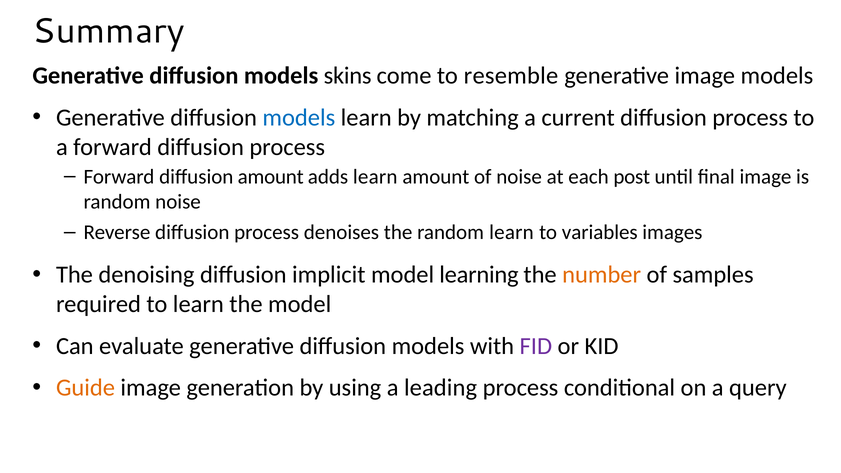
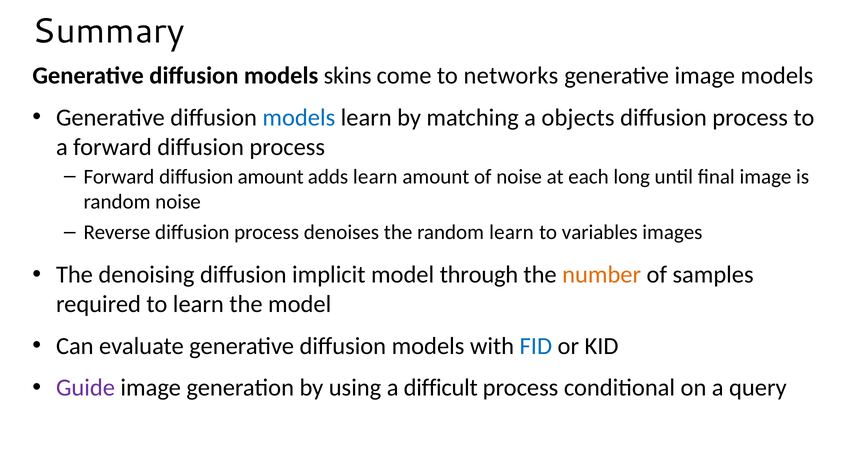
resemble: resemble -> networks
current: current -> objects
post: post -> long
learning: learning -> through
FID colour: purple -> blue
Guide colour: orange -> purple
leading: leading -> difficult
